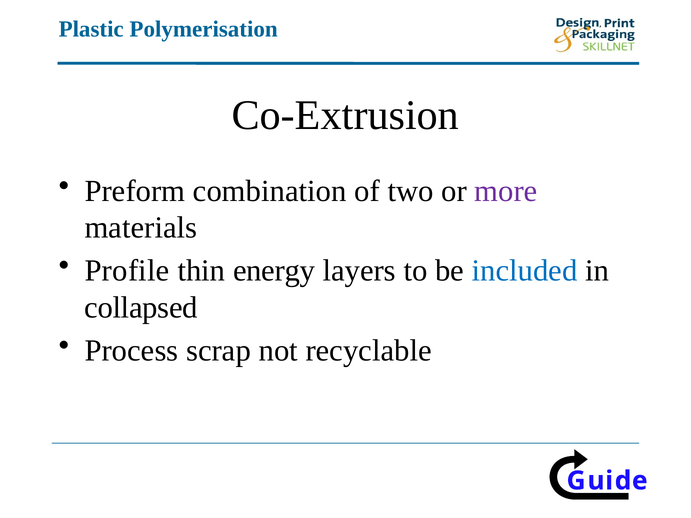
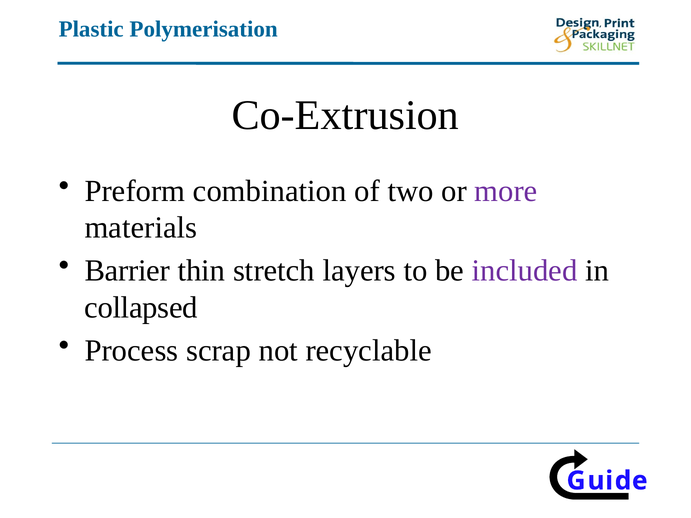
Profile: Profile -> Barrier
energy: energy -> stretch
included colour: blue -> purple
